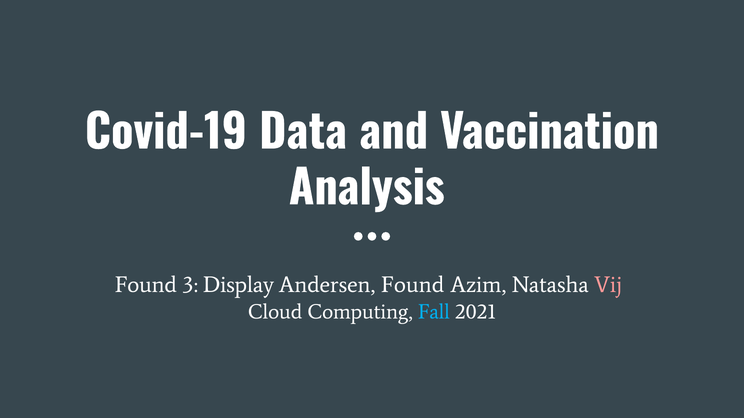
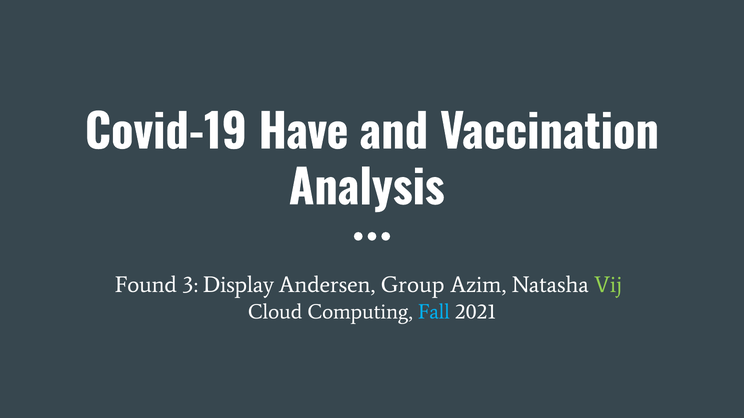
Data: Data -> Have
Andersen Found: Found -> Group
Vij colour: pink -> light green
